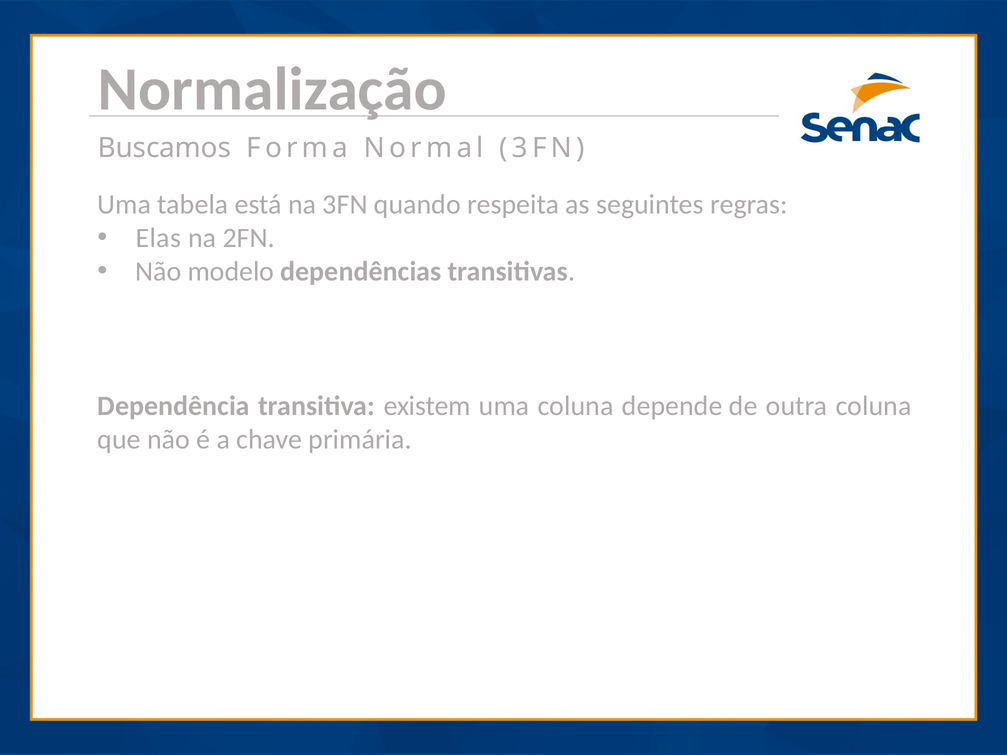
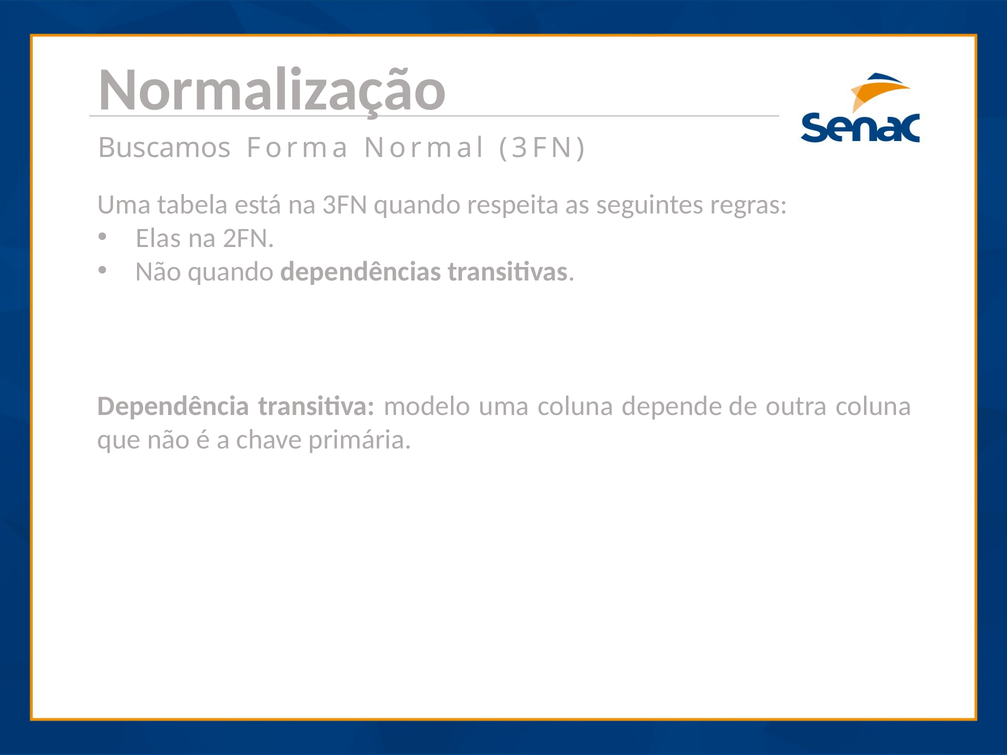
Não modelo: modelo -> quando
existem: existem -> modelo
